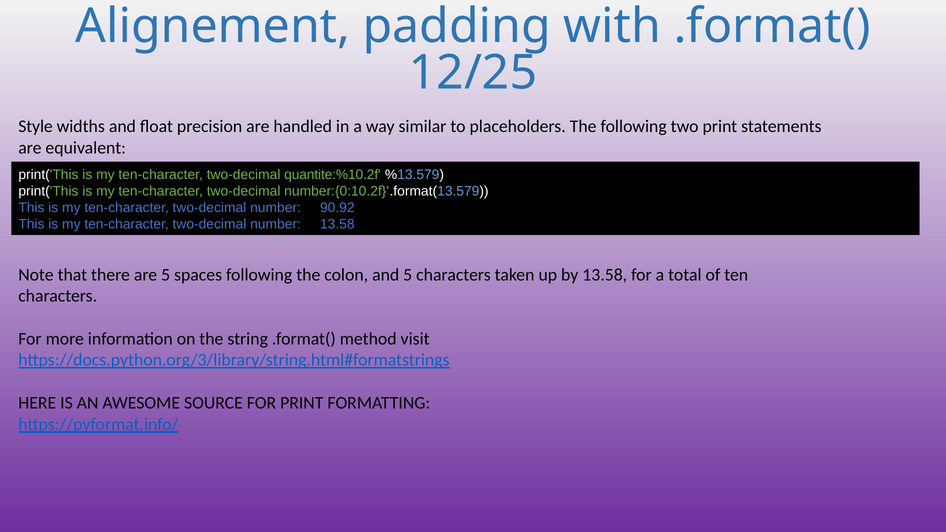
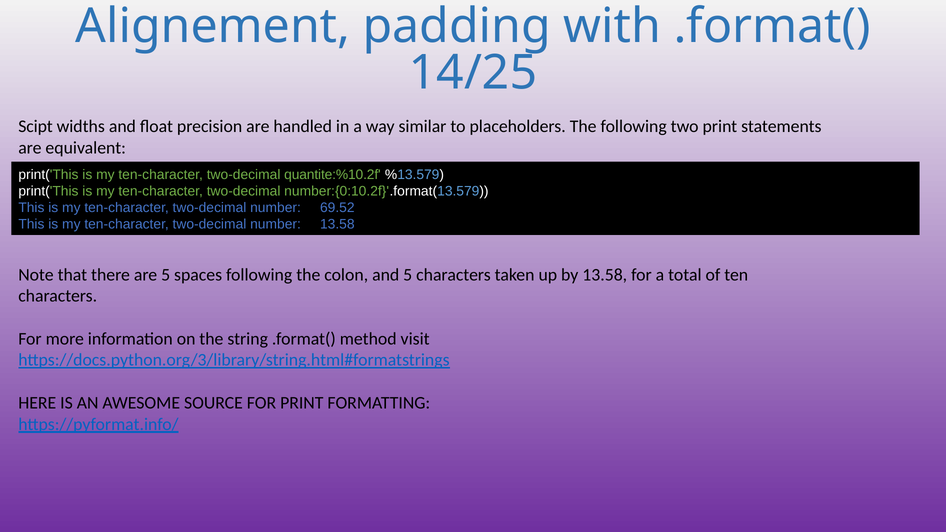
12/25: 12/25 -> 14/25
Style: Style -> Scipt
90.92: 90.92 -> 69.52
